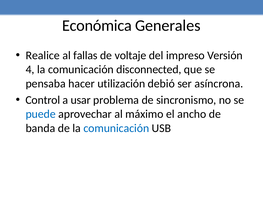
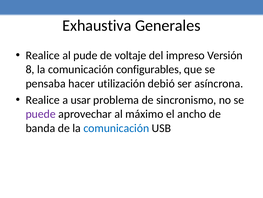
Económica: Económica -> Exhaustiva
fallas: fallas -> pude
4: 4 -> 8
disconnected: disconnected -> configurables
Control at (43, 100): Control -> Realice
puede colour: blue -> purple
